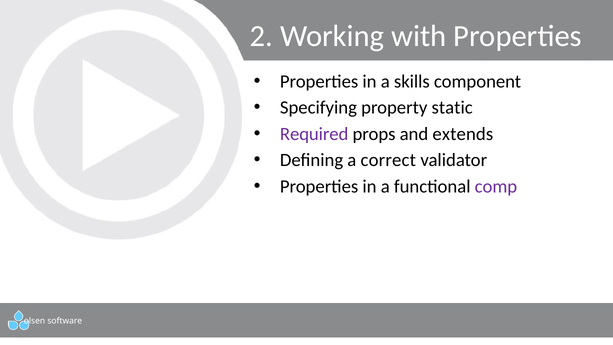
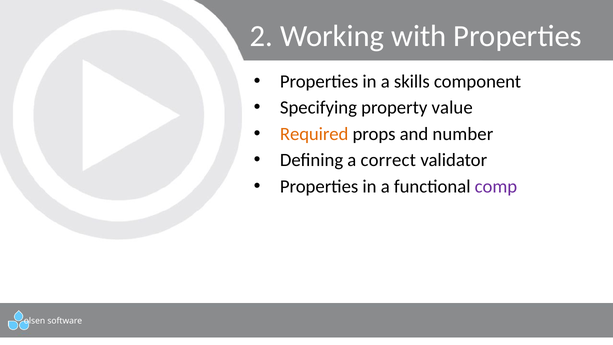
static: static -> value
Required colour: purple -> orange
extends: extends -> number
